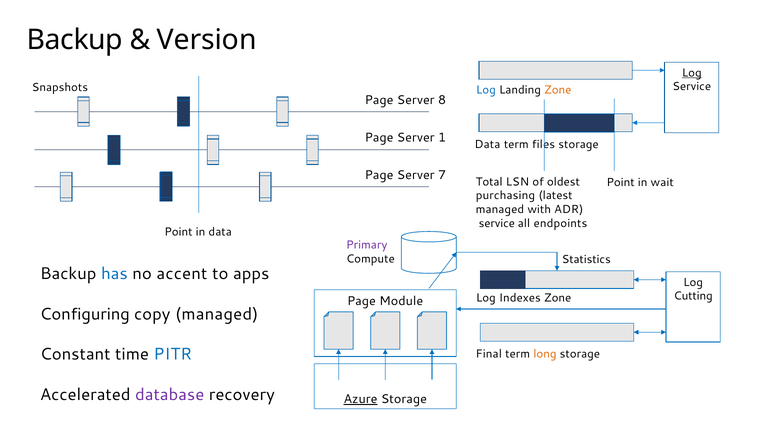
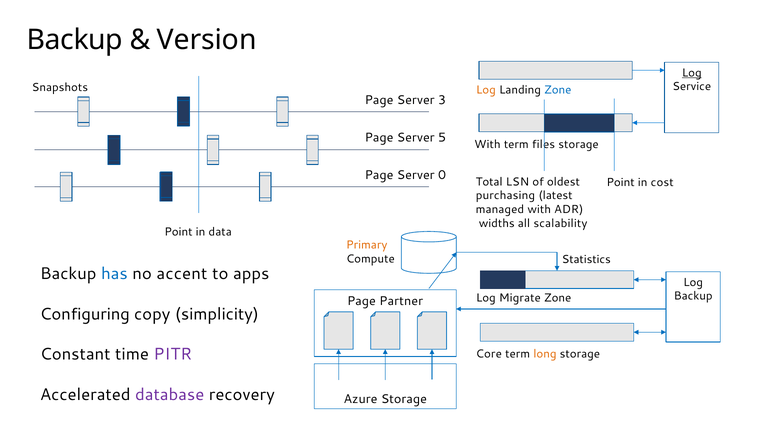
Log at (486, 90) colour: blue -> orange
Zone at (558, 90) colour: orange -> blue
8: 8 -> 3
1: 1 -> 5
Data at (487, 144): Data -> With
7: 7 -> 0
wait: wait -> cost
service at (497, 223): service -> widths
endpoints: endpoints -> scalability
Primary colour: purple -> orange
Cutting at (693, 296): Cutting -> Backup
Indexes: Indexes -> Migrate
Module: Module -> Partner
copy managed: managed -> simplicity
PITR colour: blue -> purple
Final: Final -> Core
Azure underline: present -> none
